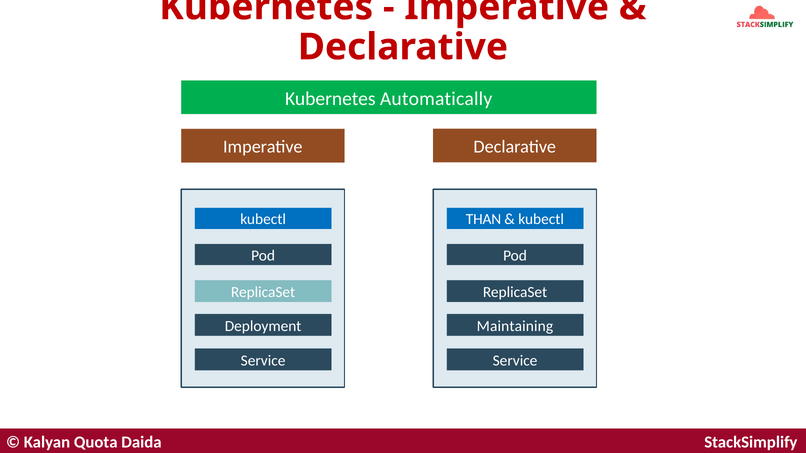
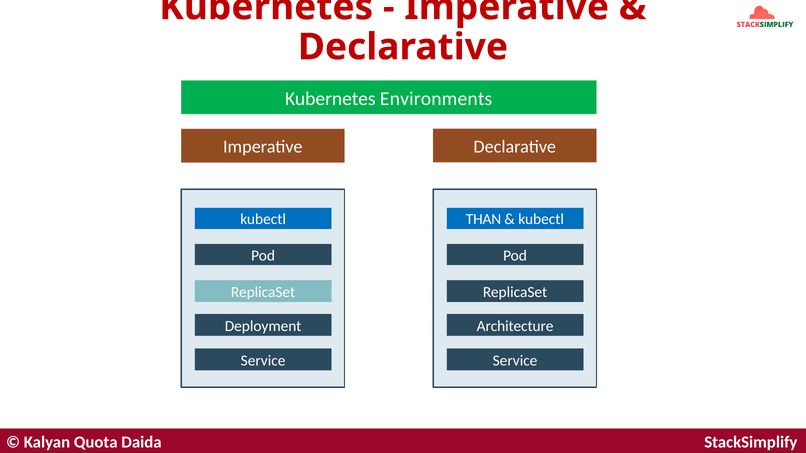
Automatically: Automatically -> Environments
Maintaining: Maintaining -> Architecture
